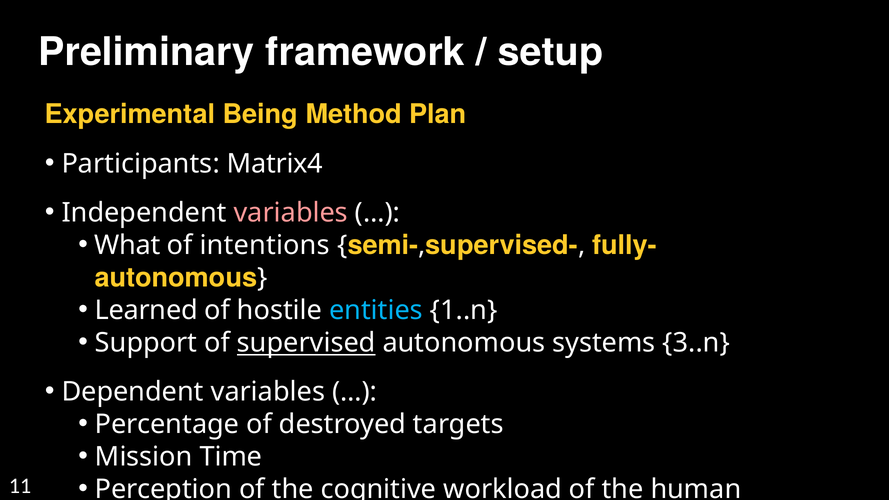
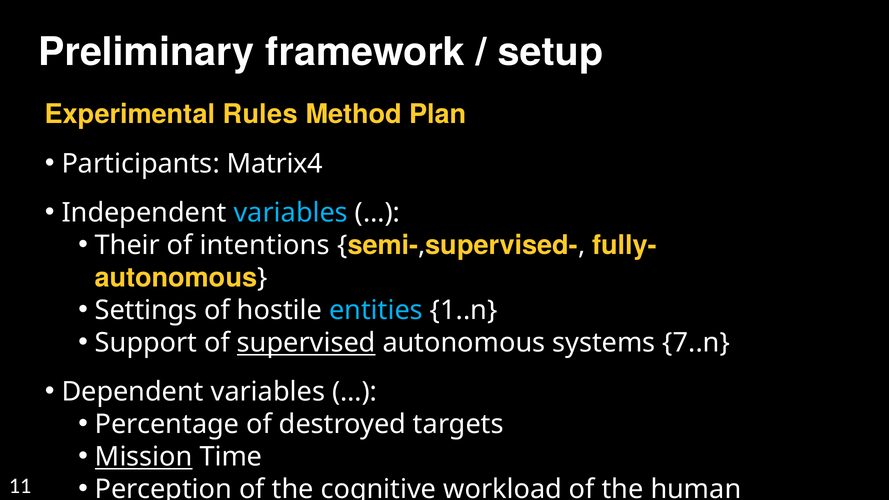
Being: Being -> Rules
variables at (291, 213) colour: pink -> light blue
What: What -> Their
Learned: Learned -> Settings
3..n: 3..n -> 7..n
Mission underline: none -> present
